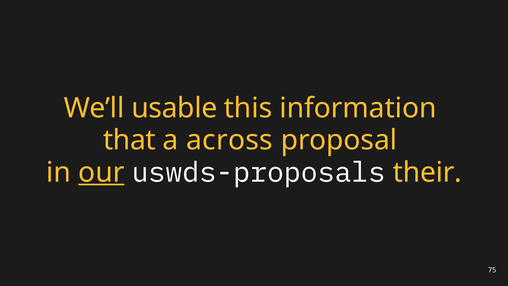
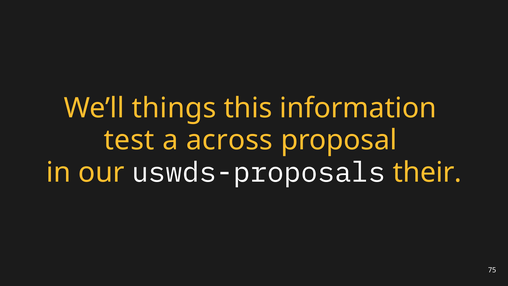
usable: usable -> things
that: that -> test
our underline: present -> none
